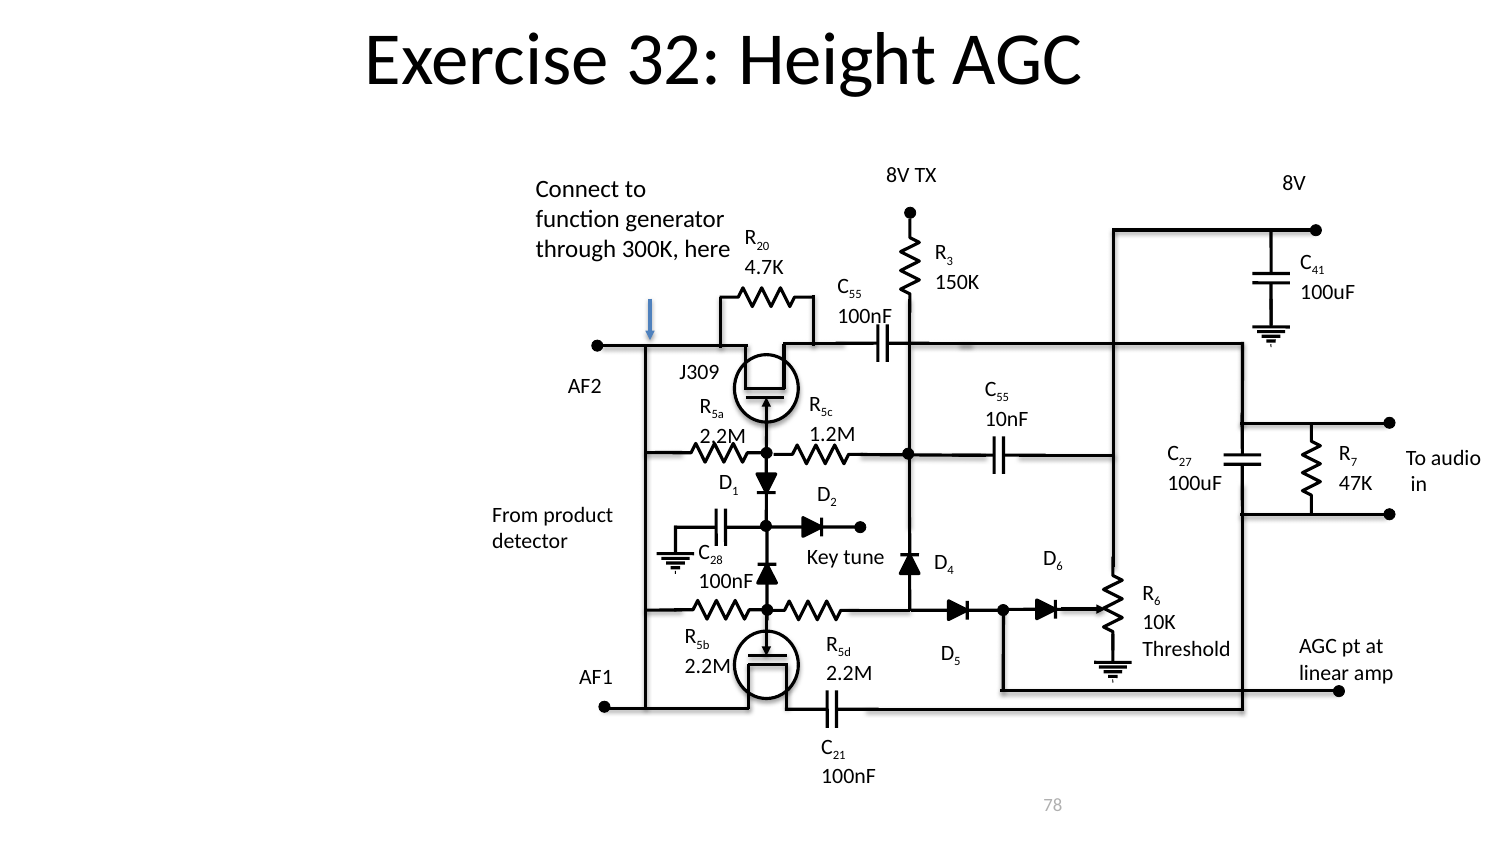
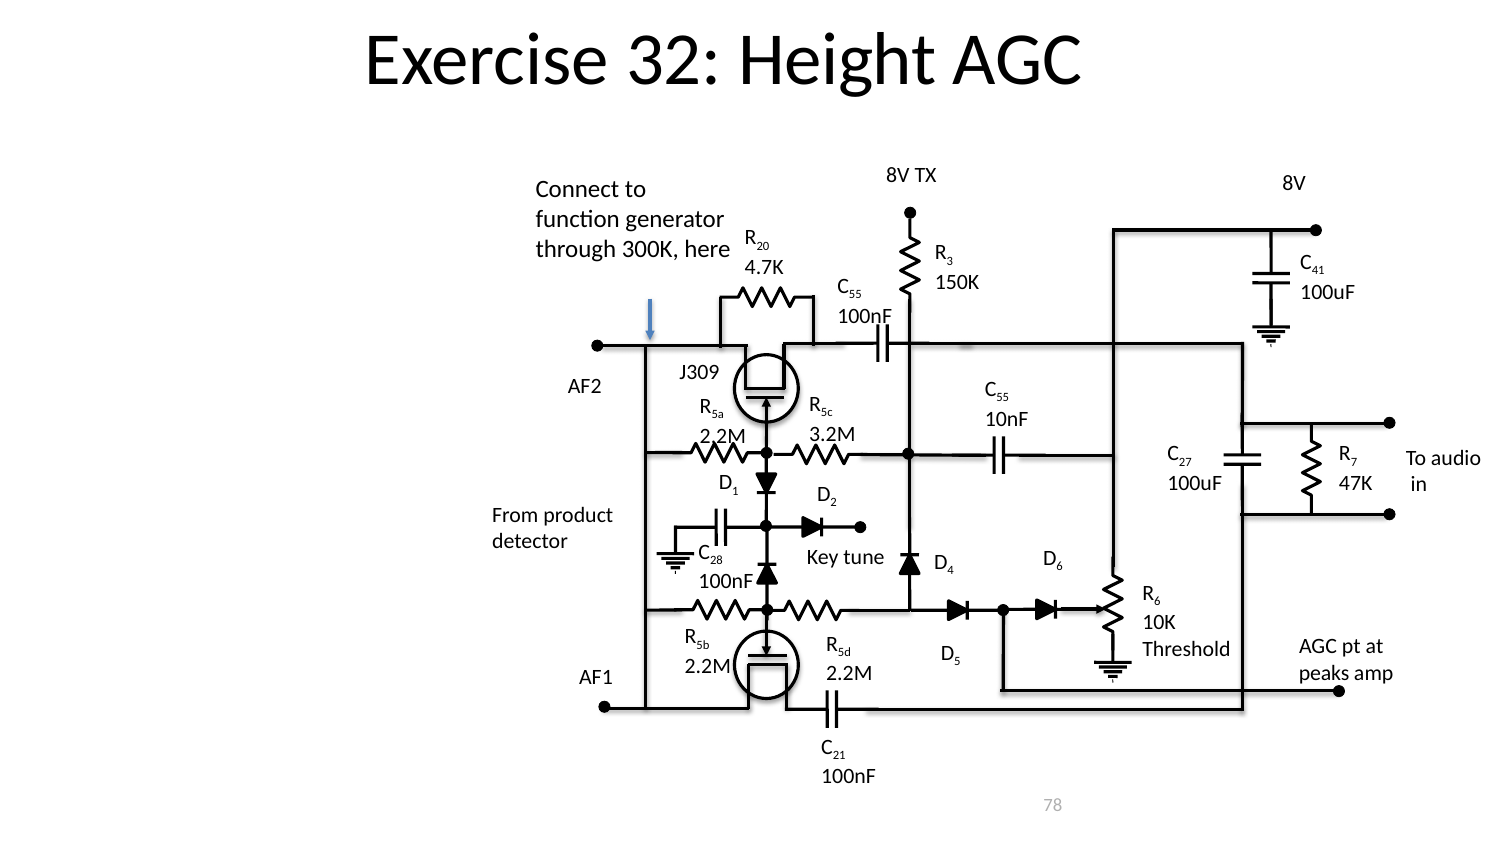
1.2M: 1.2M -> 3.2M
linear: linear -> peaks
